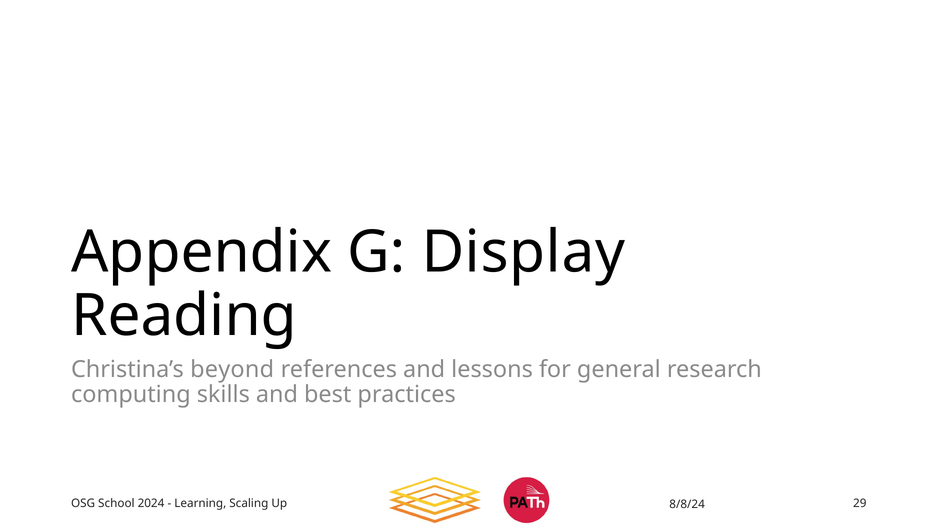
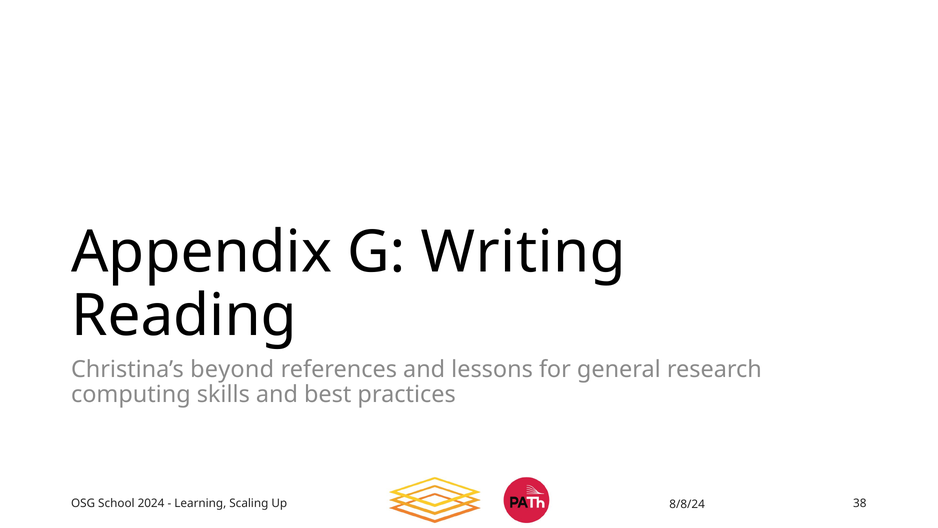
Display: Display -> Writing
29: 29 -> 38
